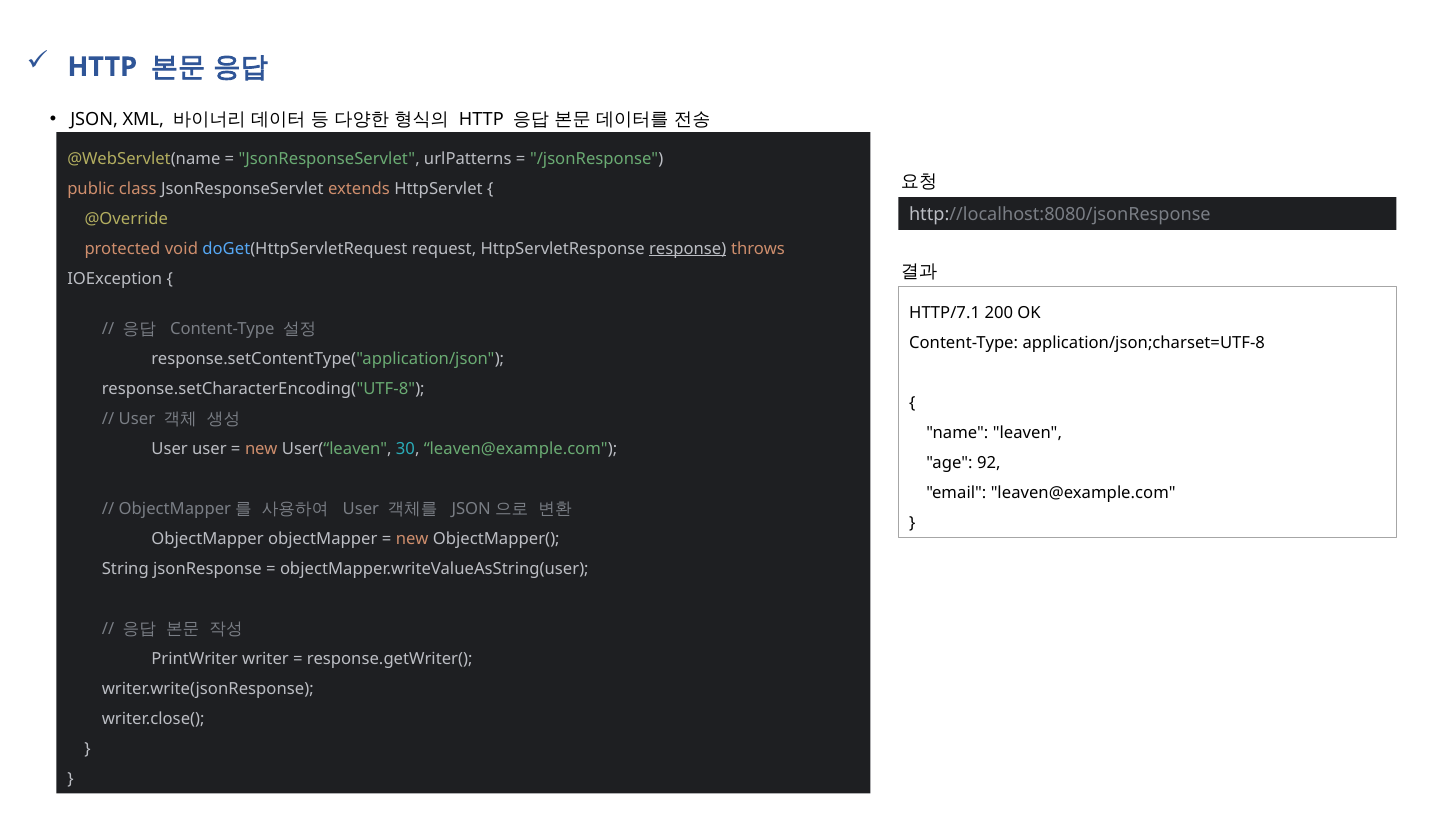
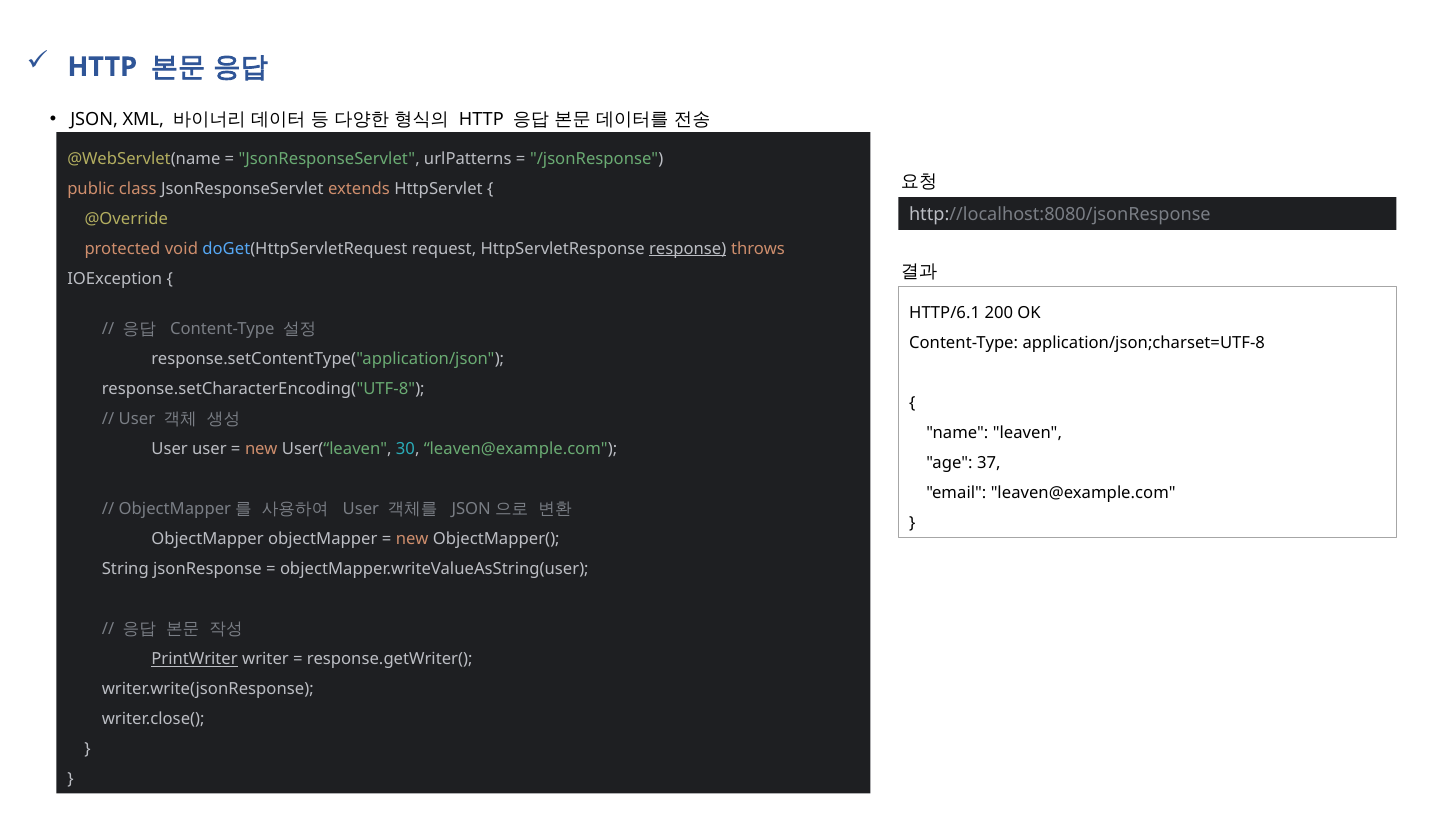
HTTP/7.1: HTTP/7.1 -> HTTP/6.1
92: 92 -> 37
PrintWriter underline: none -> present
